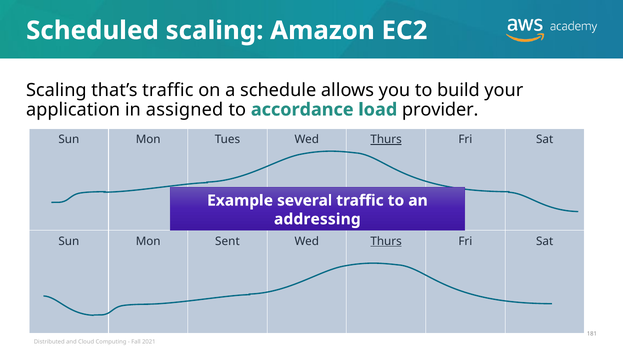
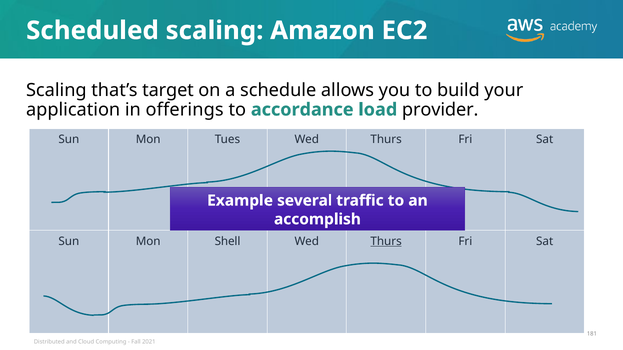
that’s traffic: traffic -> target
assigned: assigned -> offerings
Thurs at (386, 140) underline: present -> none
addressing: addressing -> accomplish
Sent: Sent -> Shell
